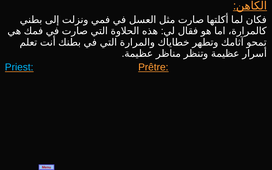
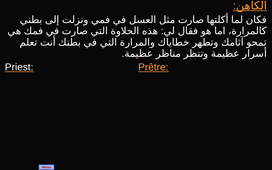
Priest colour: light blue -> white
